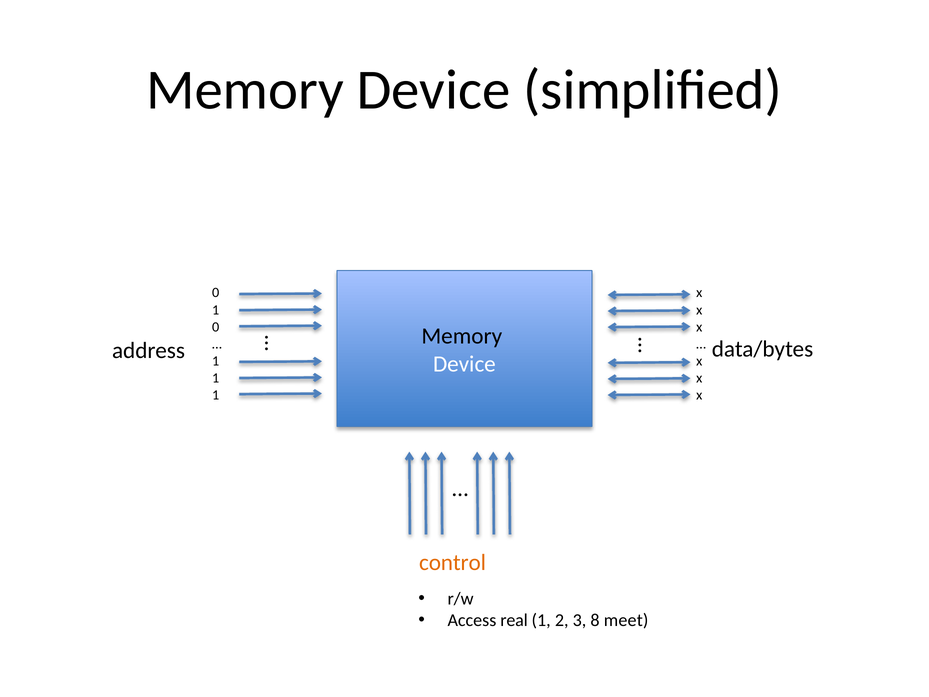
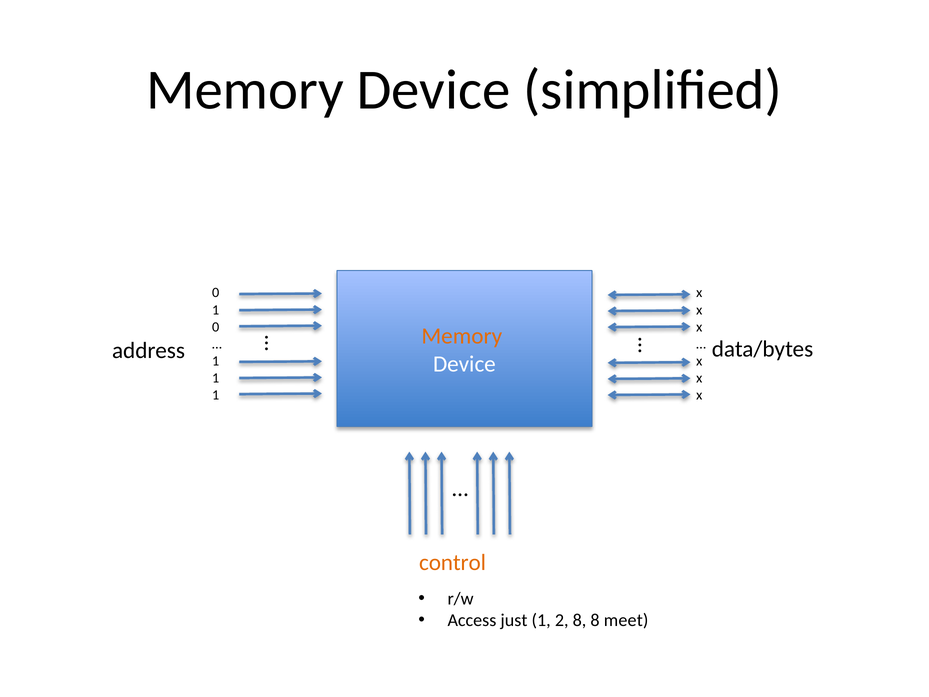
Memory at (462, 336) colour: black -> orange
real: real -> just
2 3: 3 -> 8
